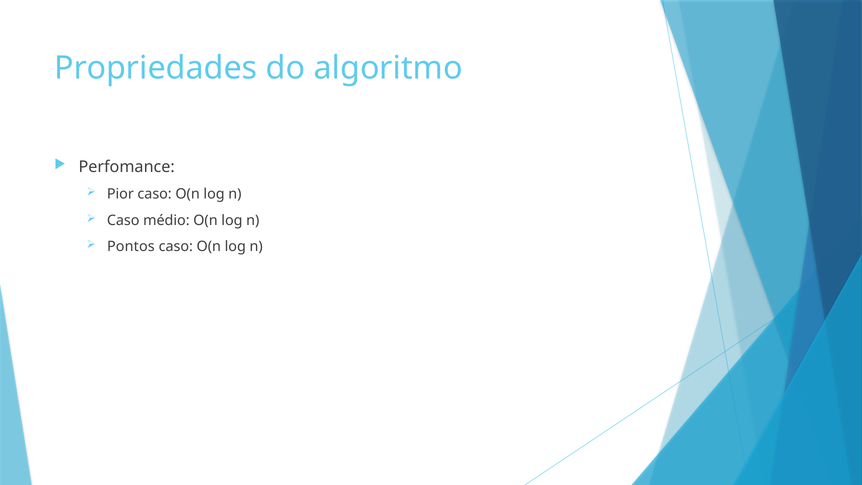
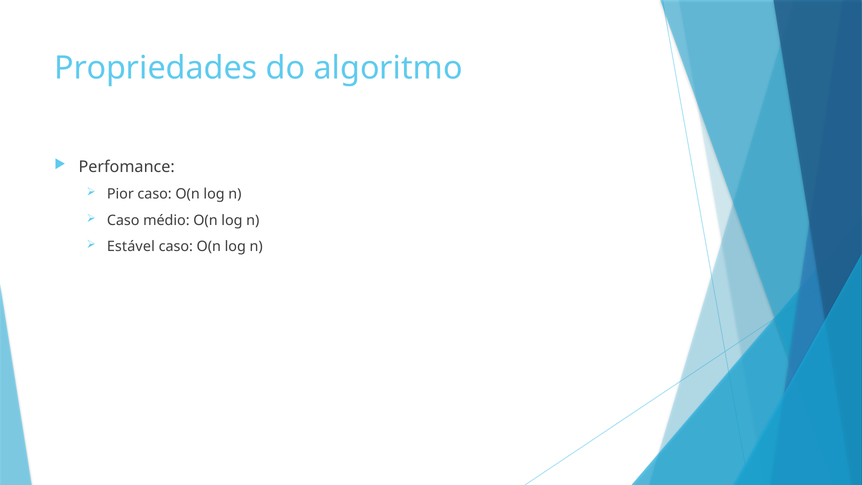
Pontos: Pontos -> Estável
